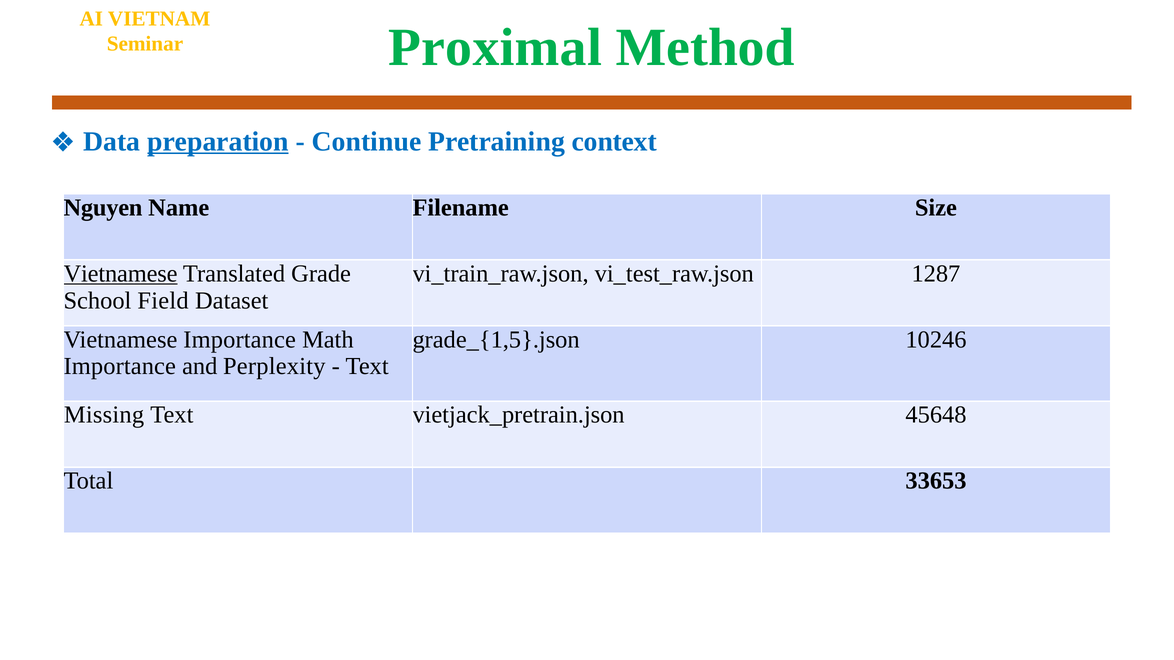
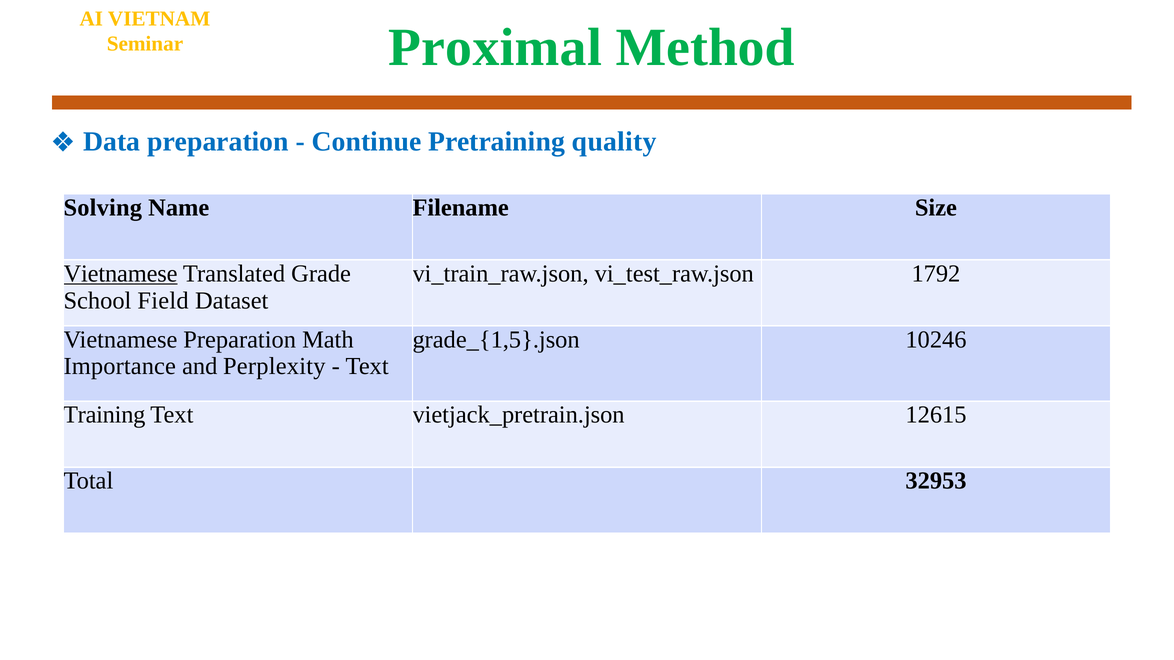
preparation at (218, 142) underline: present -> none
context: context -> quality
Nguyen: Nguyen -> Solving
1287: 1287 -> 1792
Vietnamese Importance: Importance -> Preparation
Missing: Missing -> Training
45648: 45648 -> 12615
33653: 33653 -> 32953
